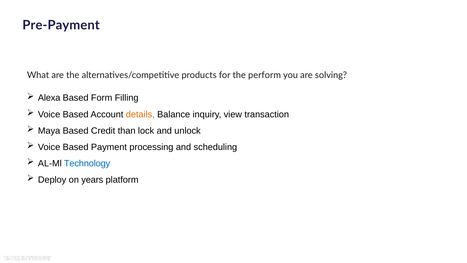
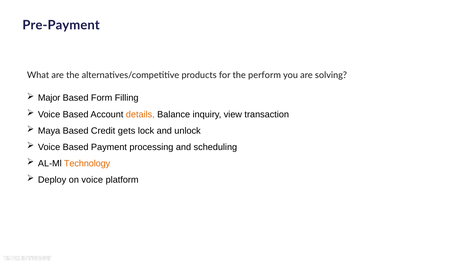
Alexa: Alexa -> Major
than: than -> gets
Technology colour: blue -> orange
on years: years -> voice
